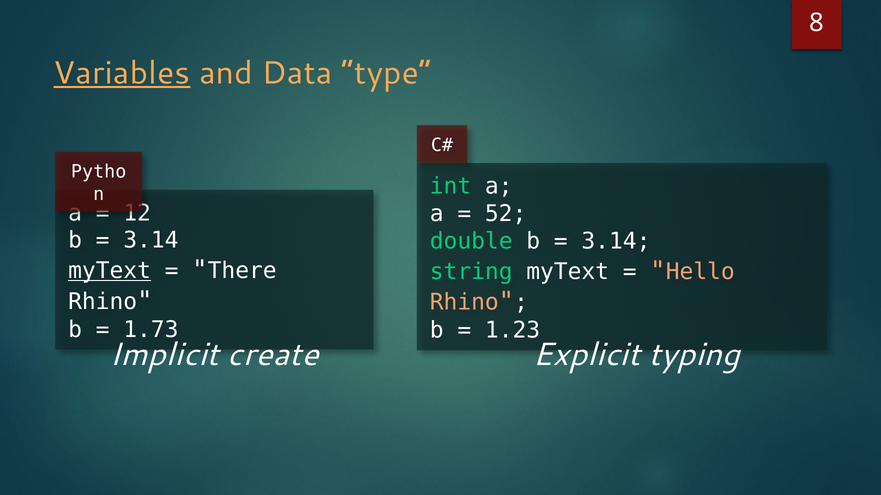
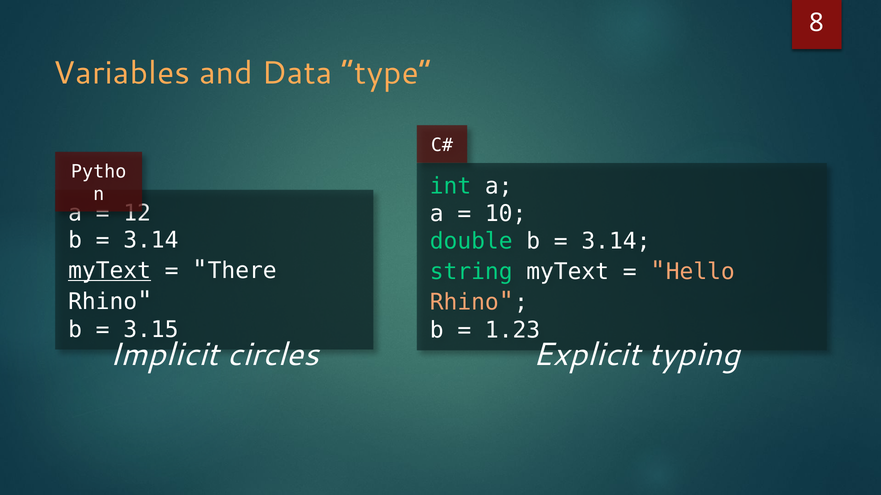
Variables underline: present -> none
52: 52 -> 10
1.73: 1.73 -> 3.15
create: create -> circles
